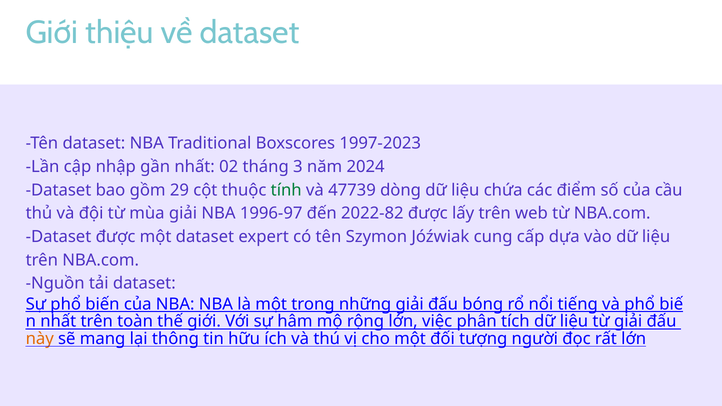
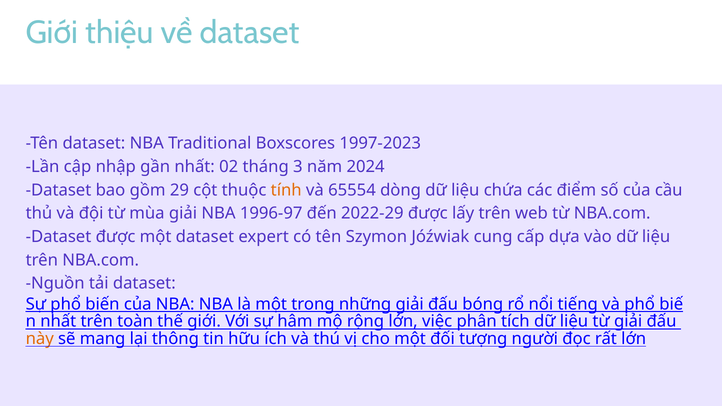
tính colour: green -> orange
47739: 47739 -> 65554
2022-82: 2022-82 -> 2022-29
